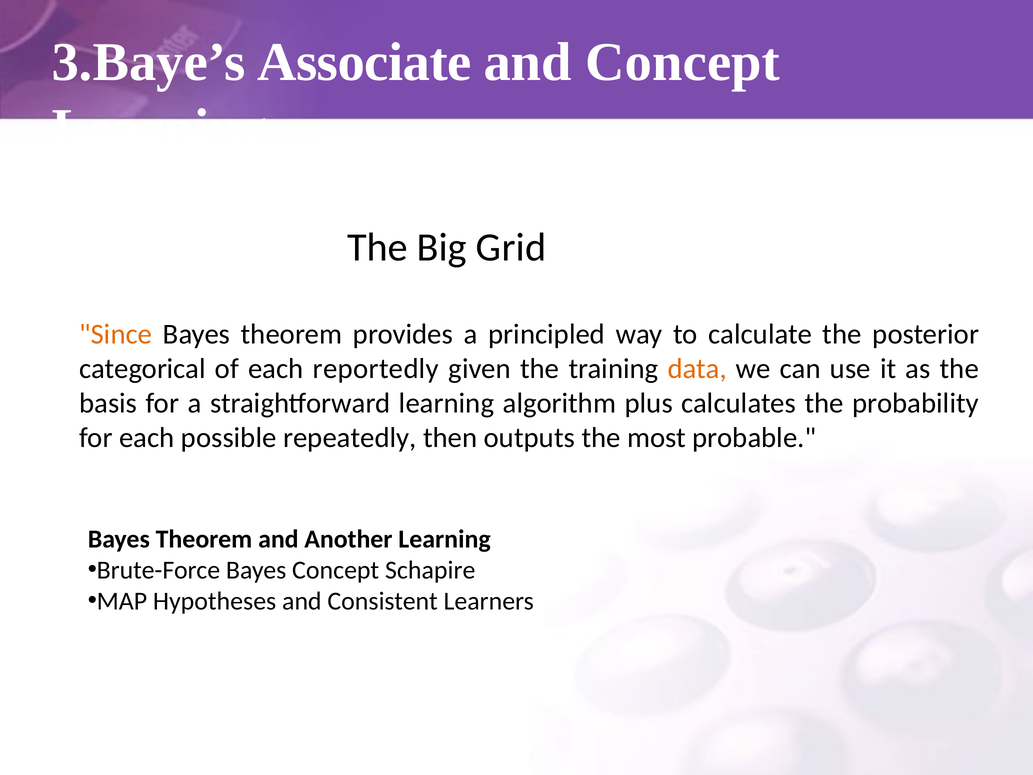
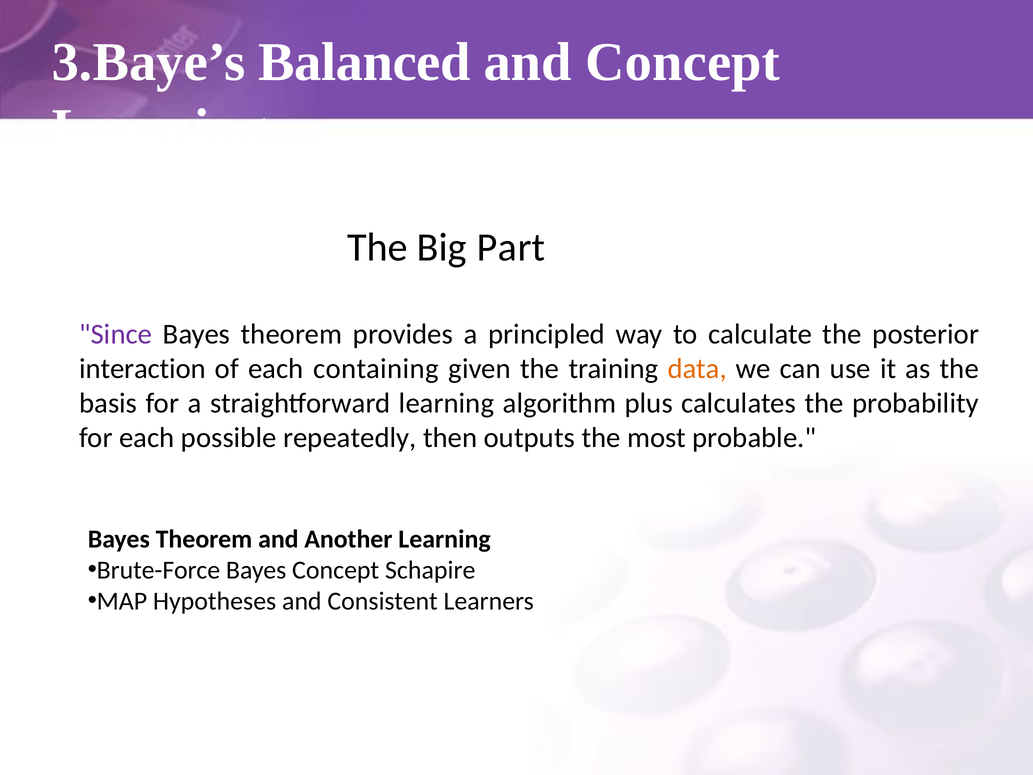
Associate: Associate -> Balanced
Grid: Grid -> Part
Since colour: orange -> purple
categorical: categorical -> interaction
reportedly: reportedly -> containing
